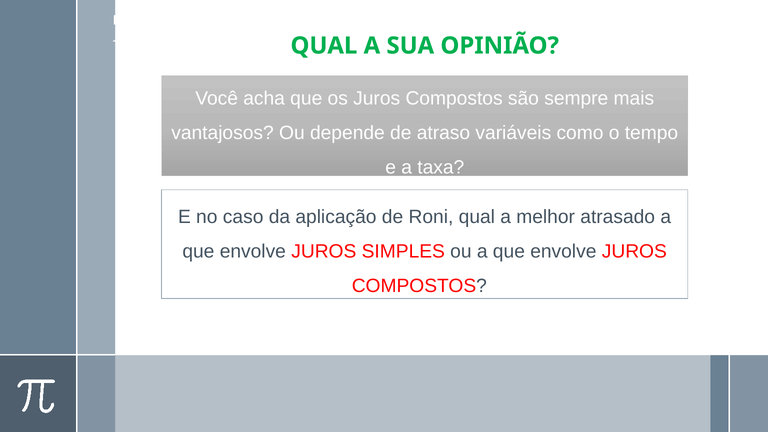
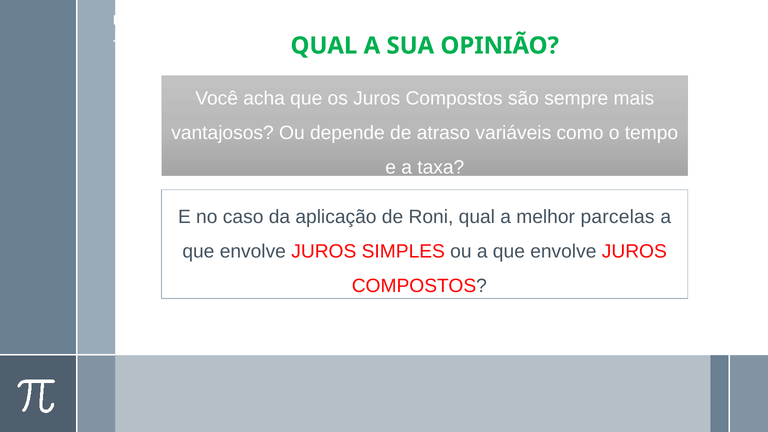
atrasado: atrasado -> parcelas
